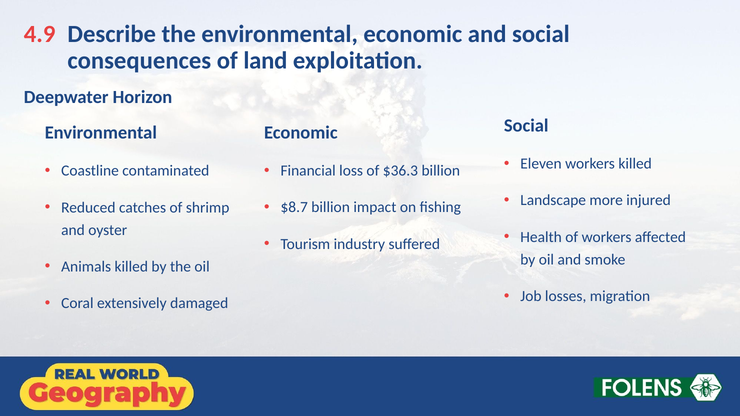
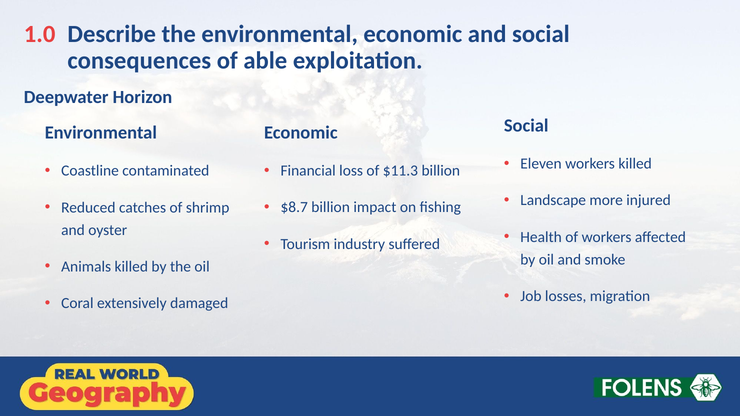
4.9: 4.9 -> 1.0
land: land -> able
$36.3: $36.3 -> $11.3
